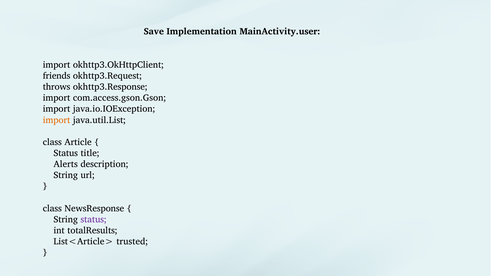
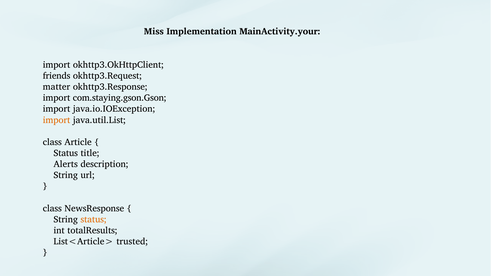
Save: Save -> Miss
MainActivity.user: MainActivity.user -> MainActivity.your
throws: throws -> matter
com.access.gson.Gson: com.access.gson.Gson -> com.staying.gson.Gson
status at (94, 219) colour: purple -> orange
